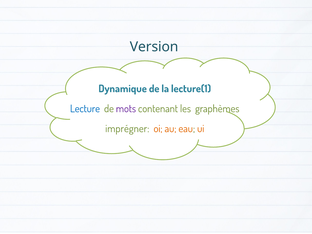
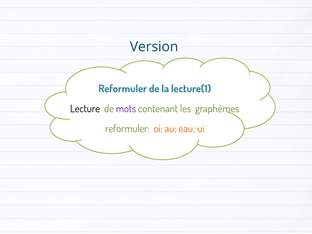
Dynamique at (123, 89): Dynamique -> Reformuler
Lecture colour: blue -> black
imprégner at (127, 129): imprégner -> reformuler
